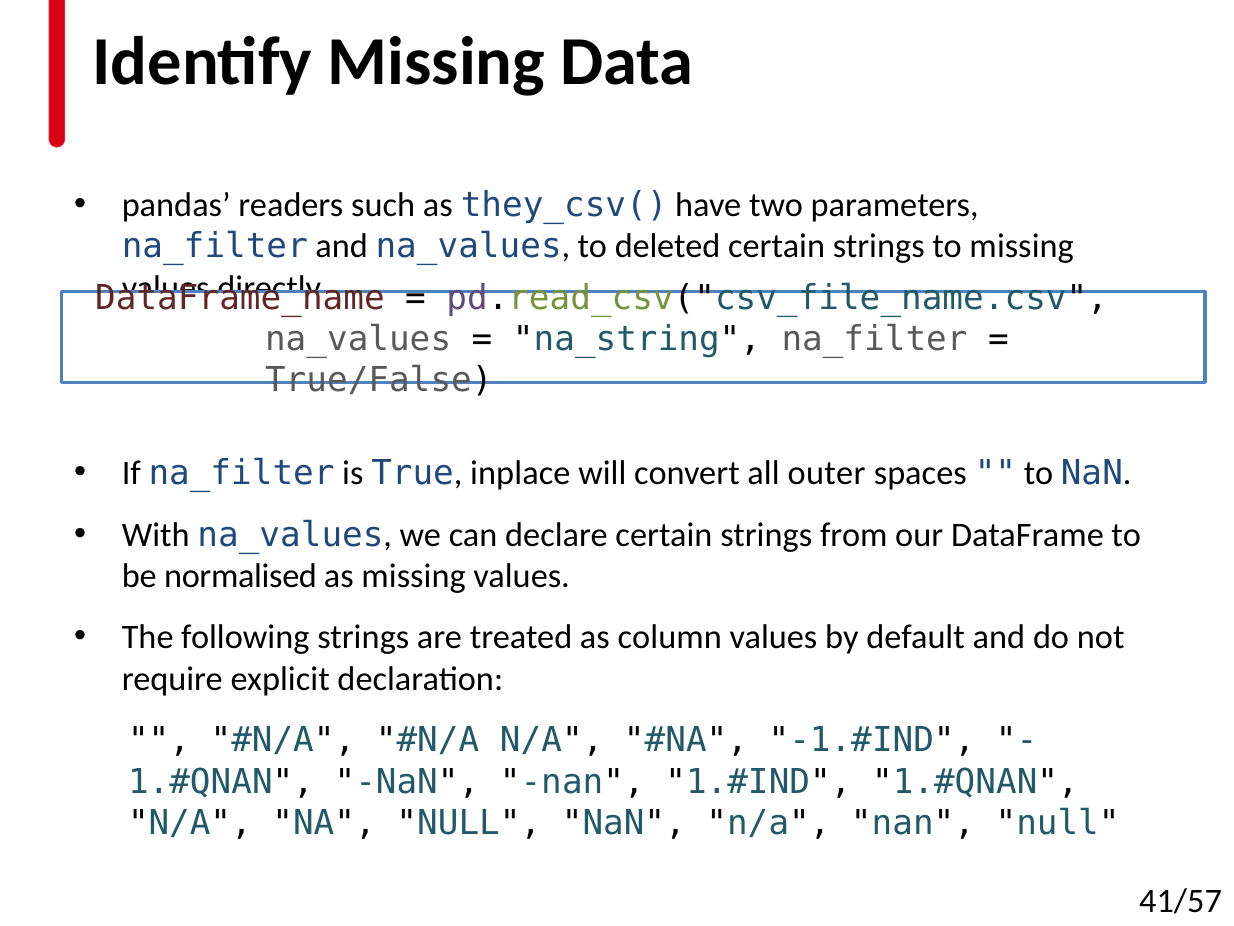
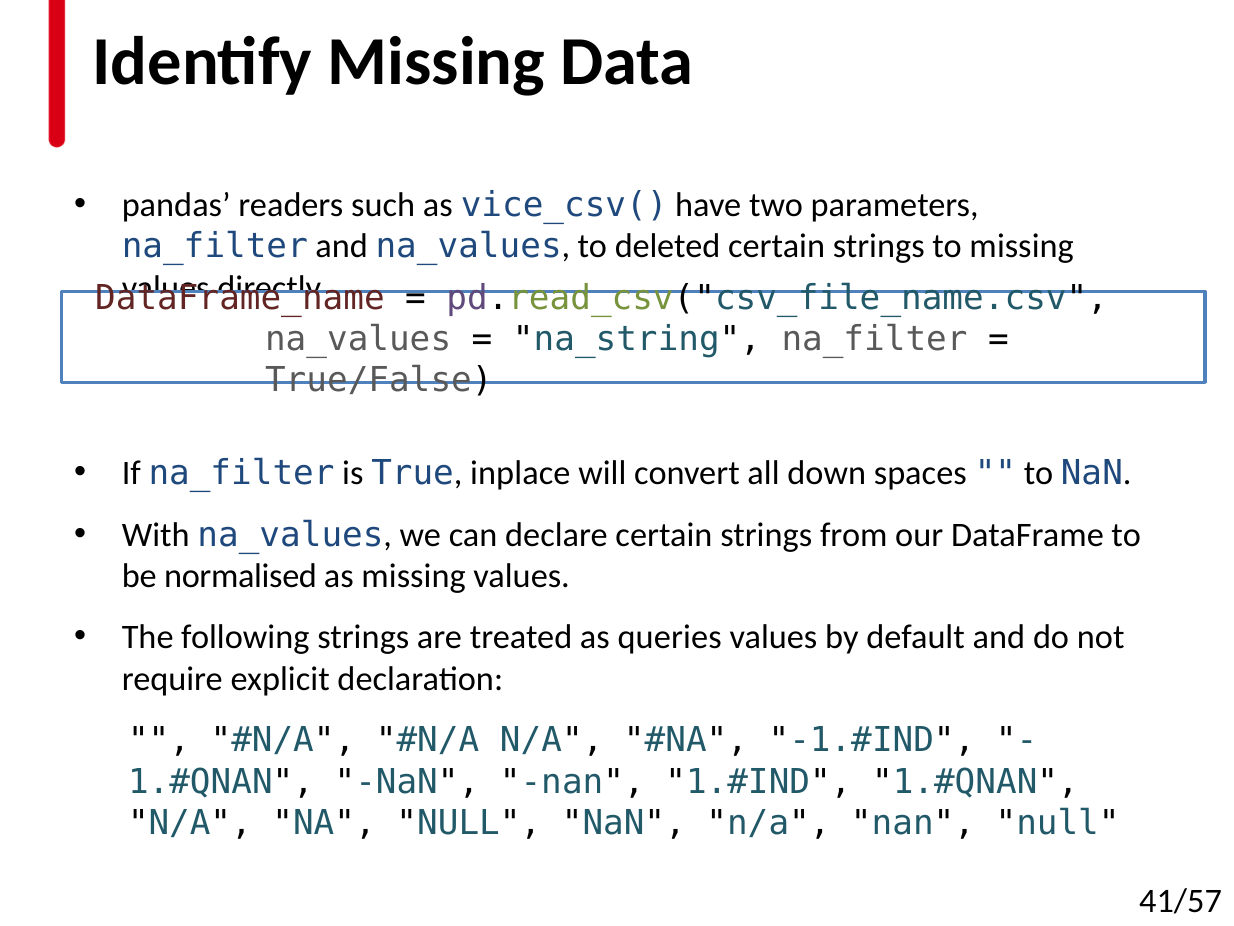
they_csv(: they_csv( -> vice_csv(
outer: outer -> down
column: column -> queries
